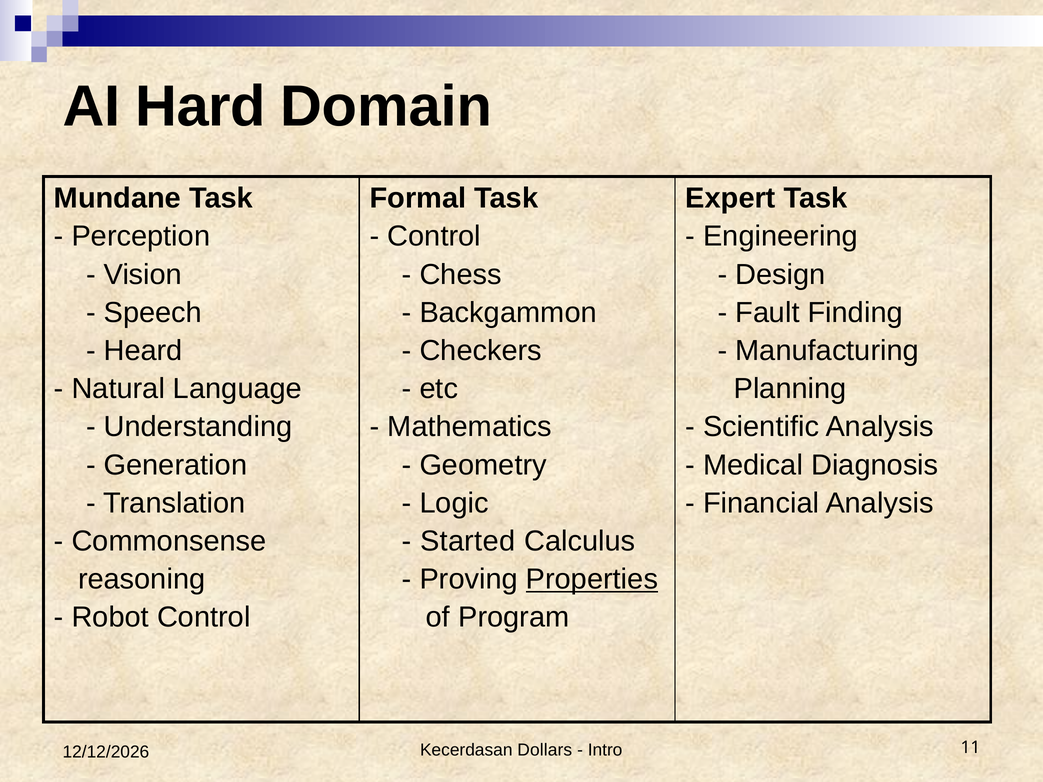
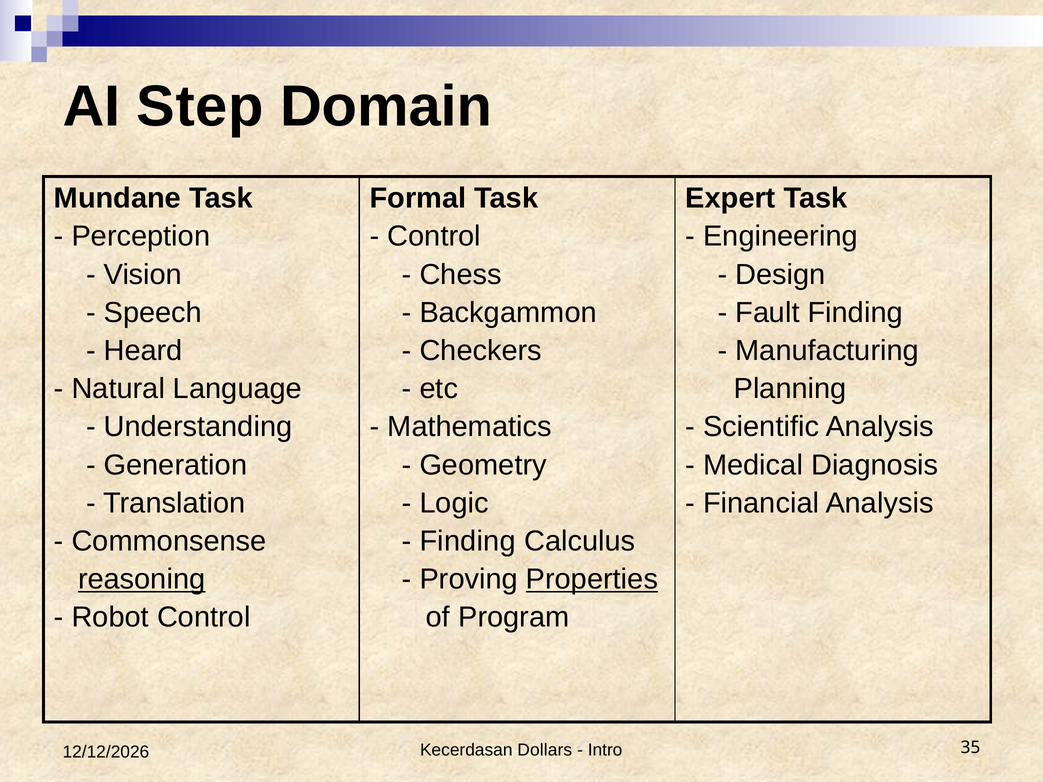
Hard: Hard -> Step
Started at (468, 541): Started -> Finding
reasoning underline: none -> present
11: 11 -> 35
